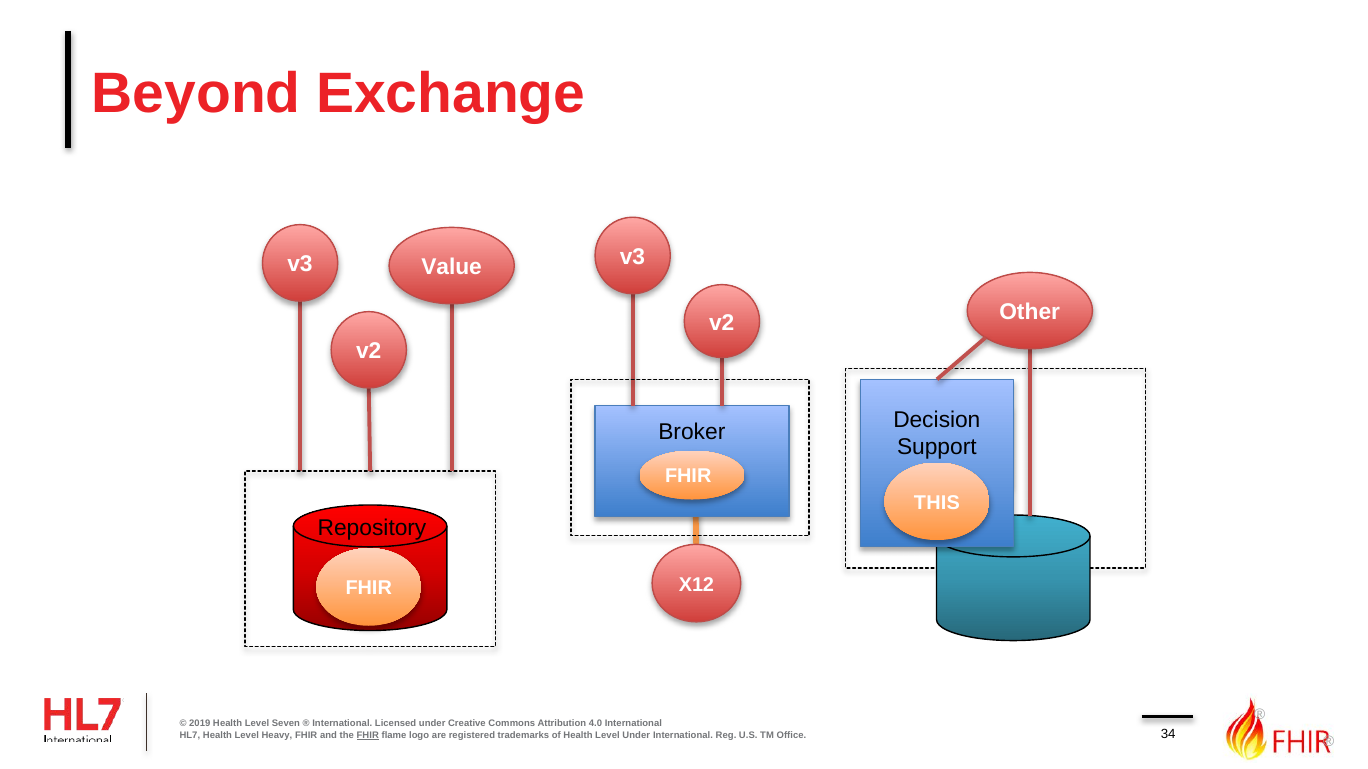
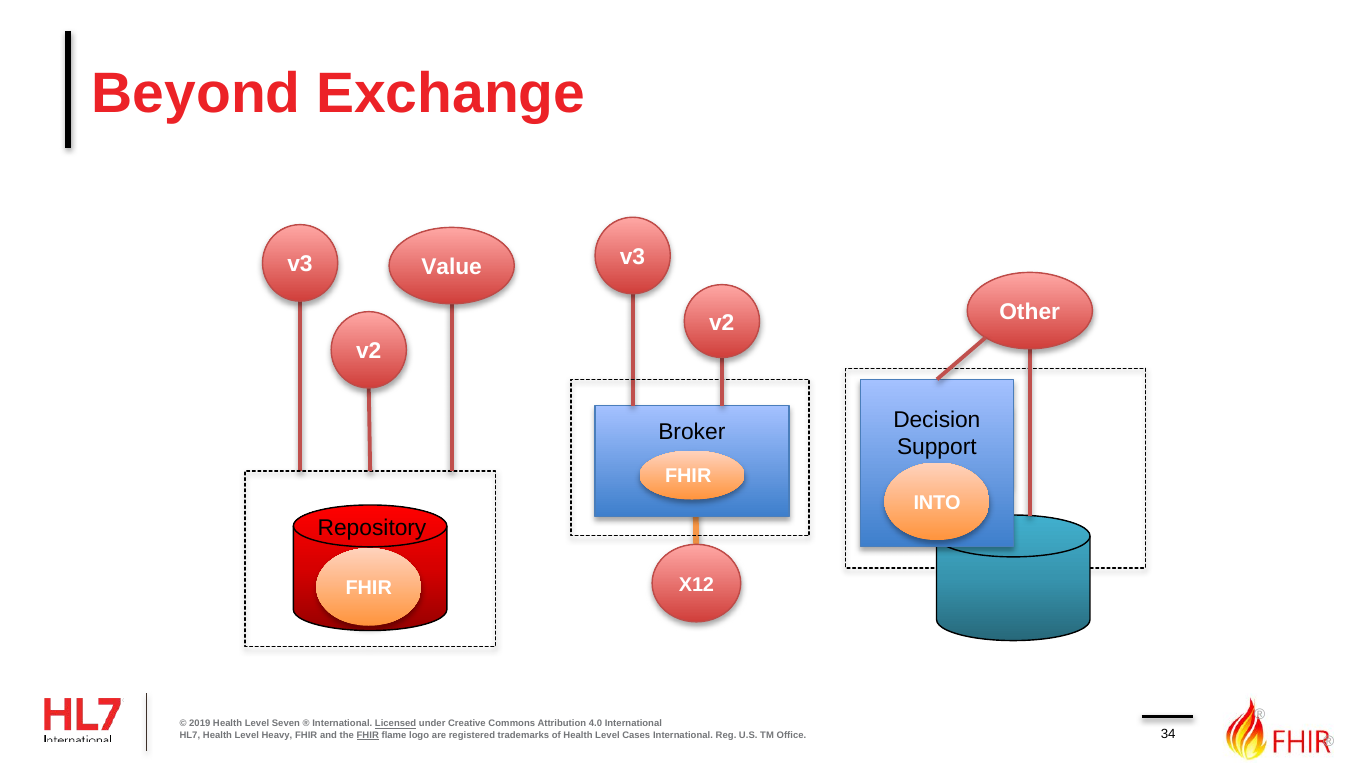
THIS: THIS -> INTO
Licensed underline: none -> present
Level Under: Under -> Cases
